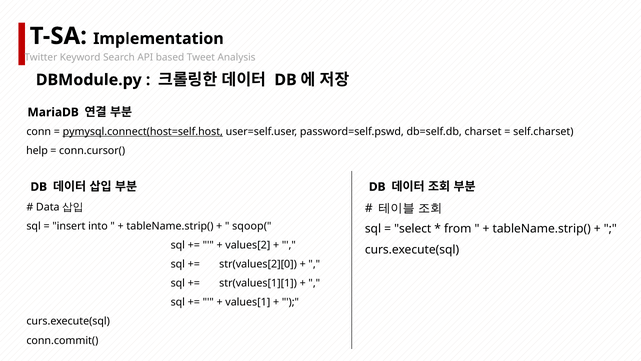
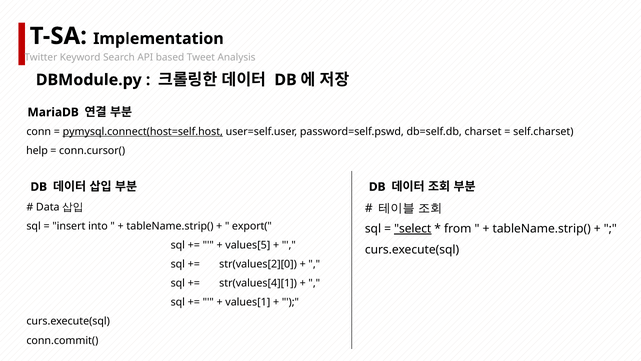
sqoop(: sqoop( -> export(
select underline: none -> present
values[2: values[2 -> values[5
str(values[1][1: str(values[1][1 -> str(values[4][1
